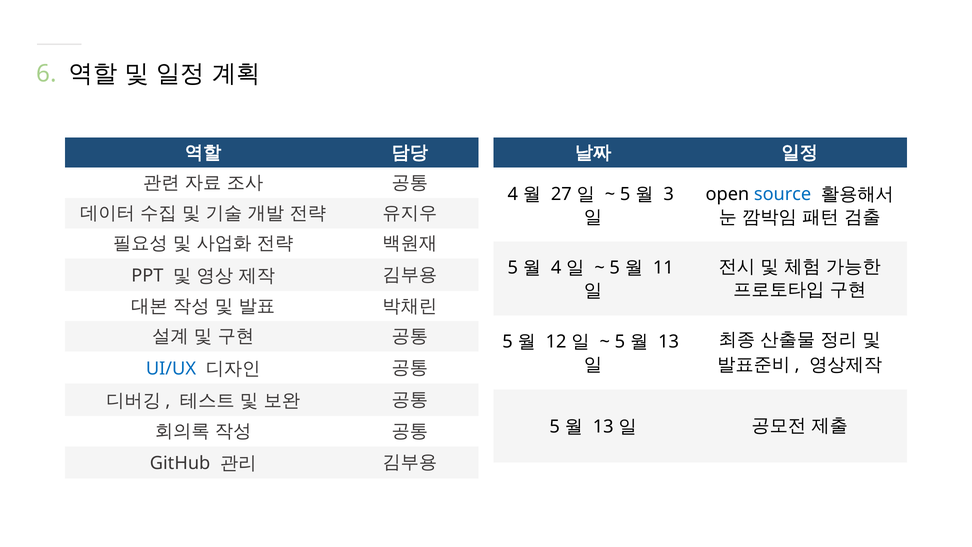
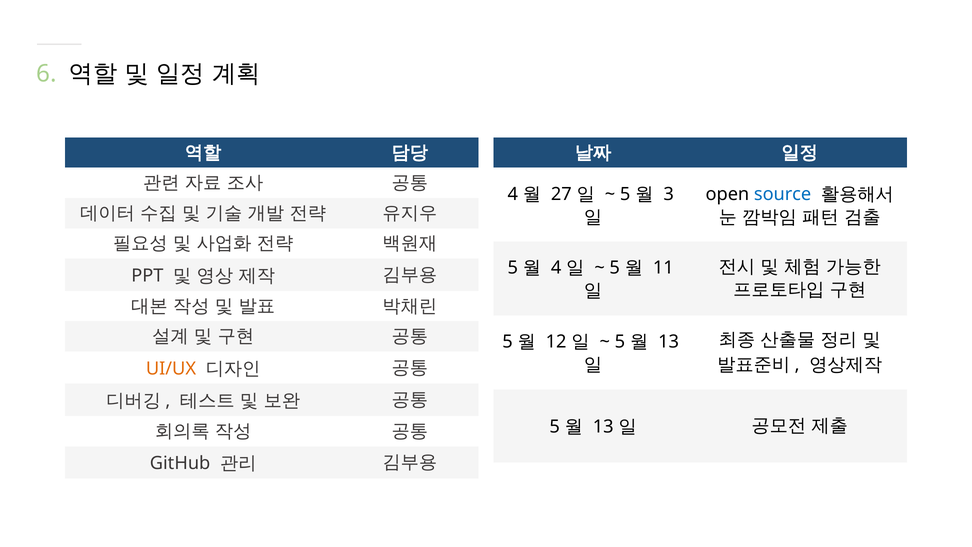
UI/UX colour: blue -> orange
